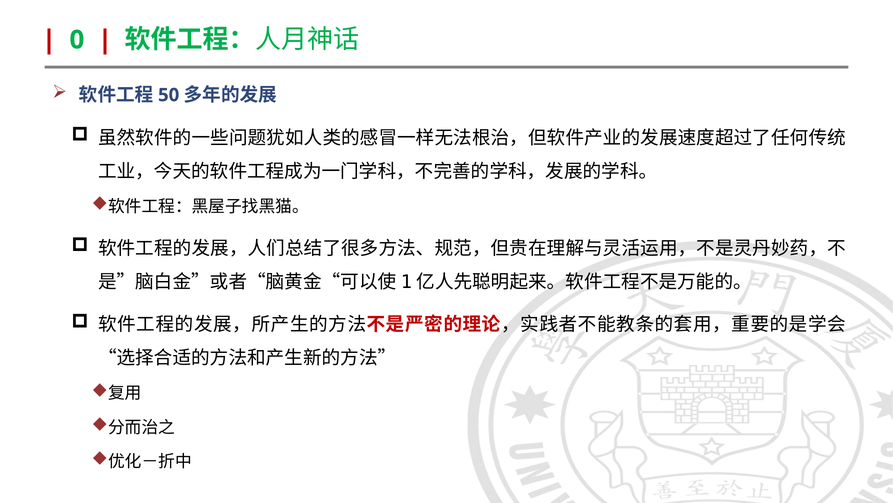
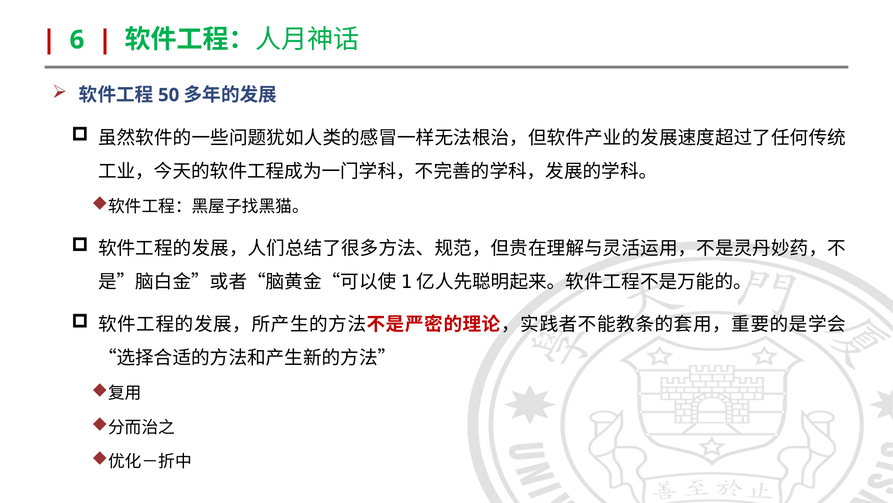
0: 0 -> 6
